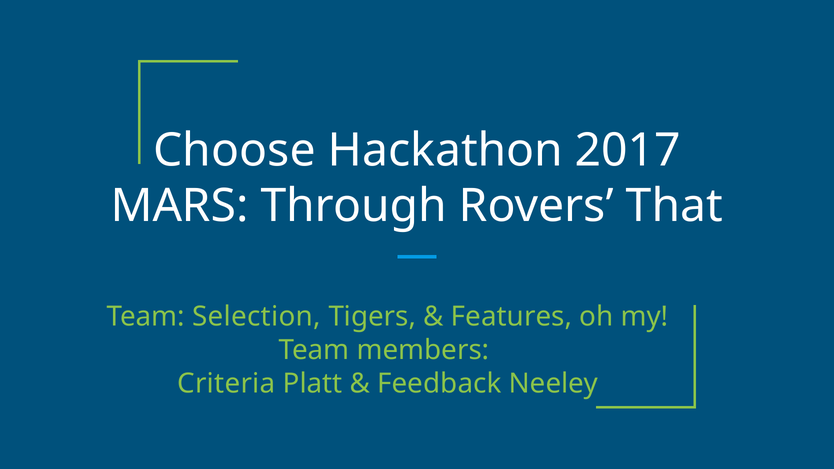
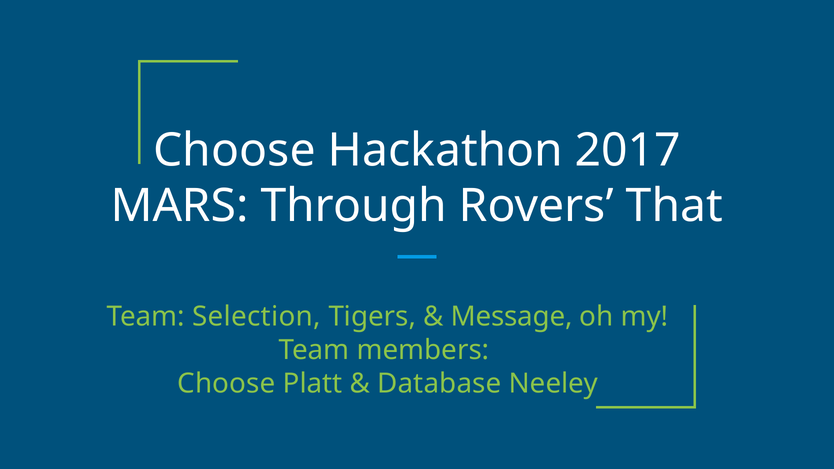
Features: Features -> Message
Criteria at (226, 384): Criteria -> Choose
Feedback: Feedback -> Database
